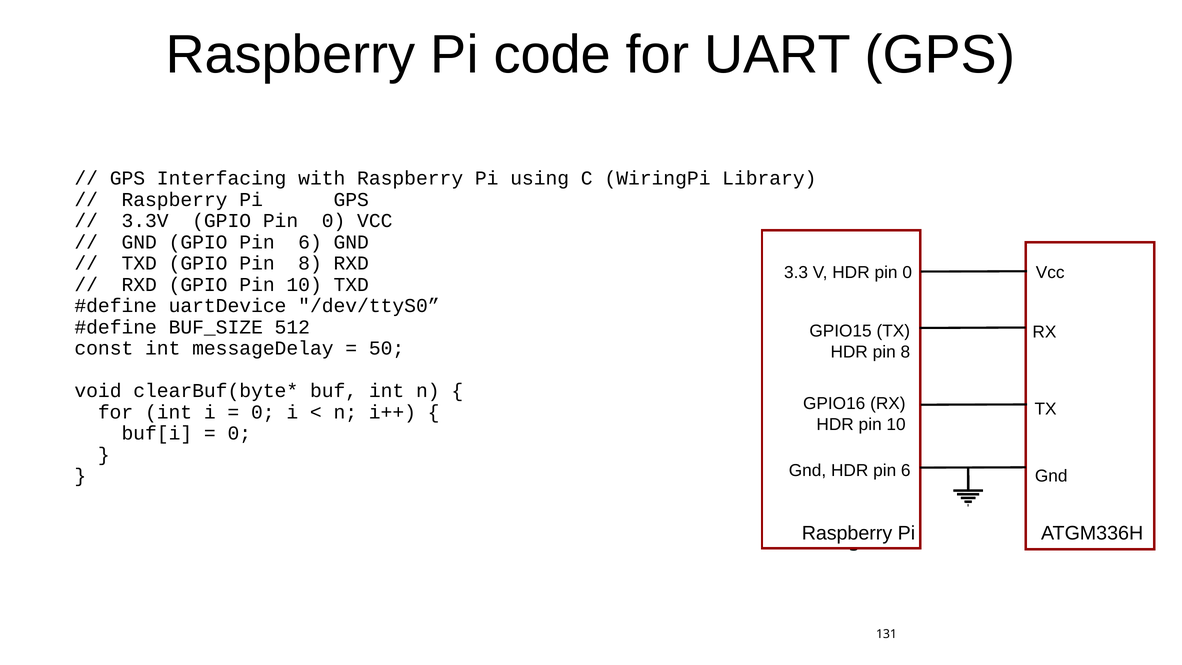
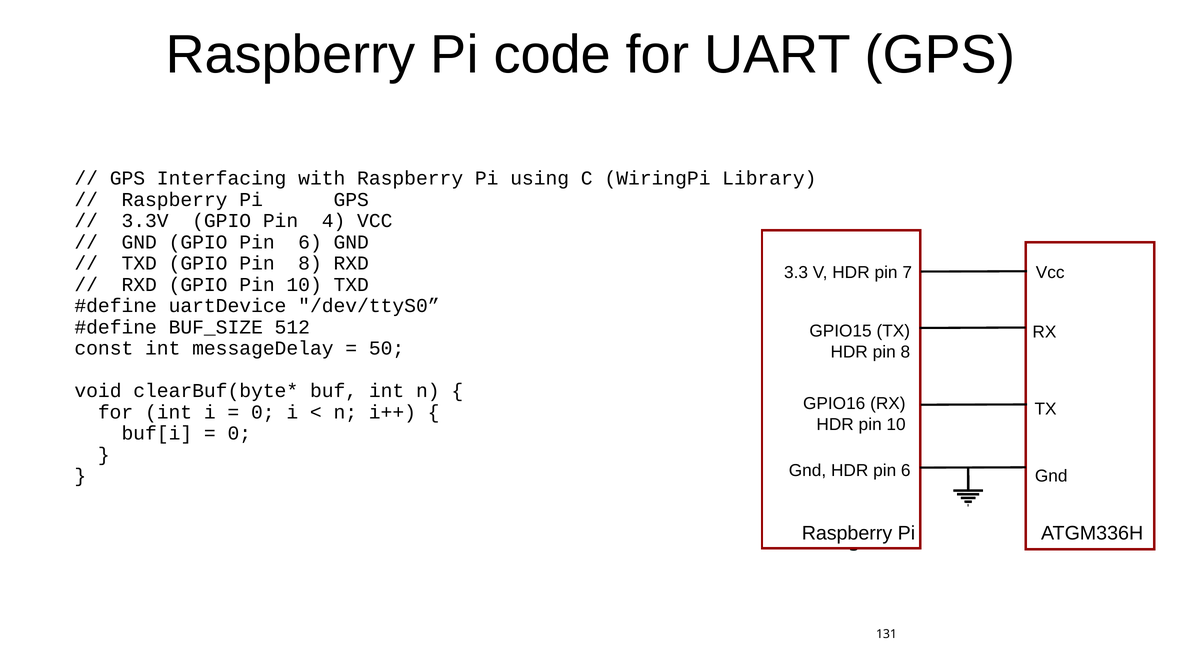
GPIO Pin 0: 0 -> 4
HDR pin 0: 0 -> 7
